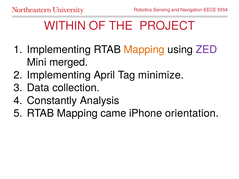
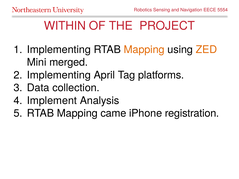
ZED colour: purple -> orange
minimize: minimize -> platforms
Constantly: Constantly -> Implement
orientation: orientation -> registration
